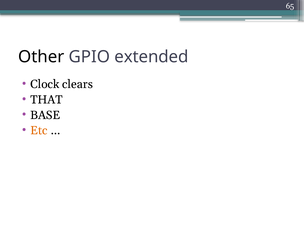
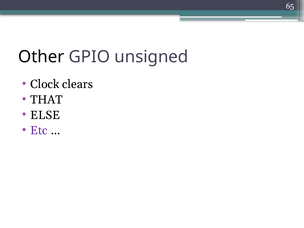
extended: extended -> unsigned
BASE: BASE -> ELSE
Etc colour: orange -> purple
